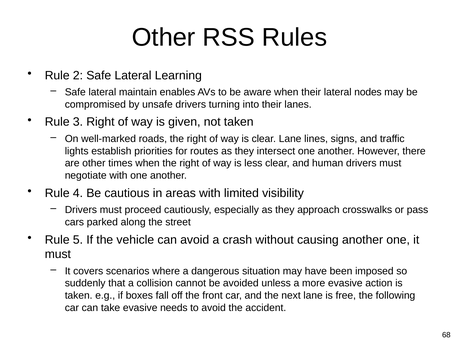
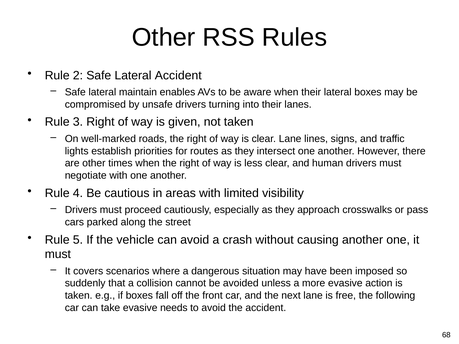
Lateral Learning: Learning -> Accident
lateral nodes: nodes -> boxes
